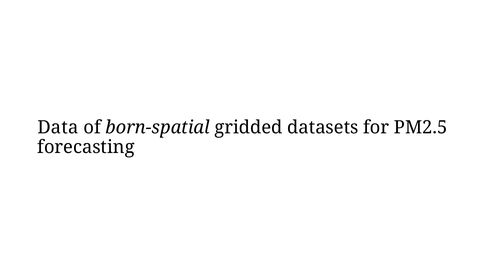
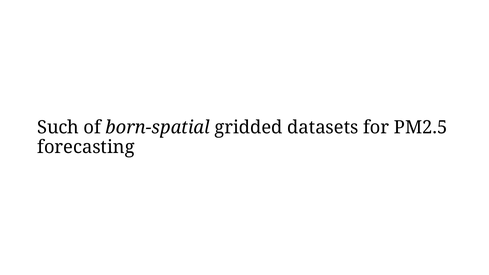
Data: Data -> Such
